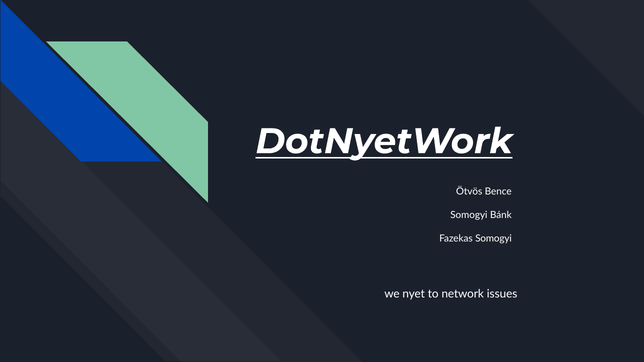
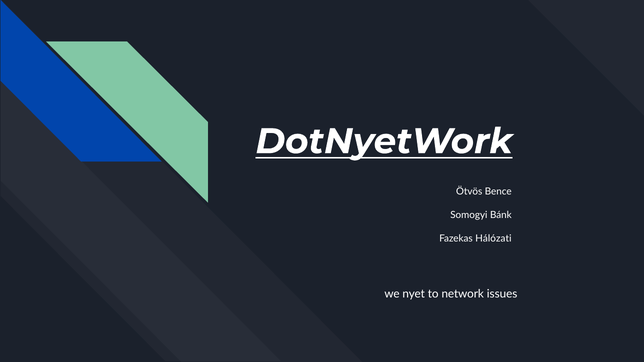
Fazekas Somogyi: Somogyi -> Hálózati
